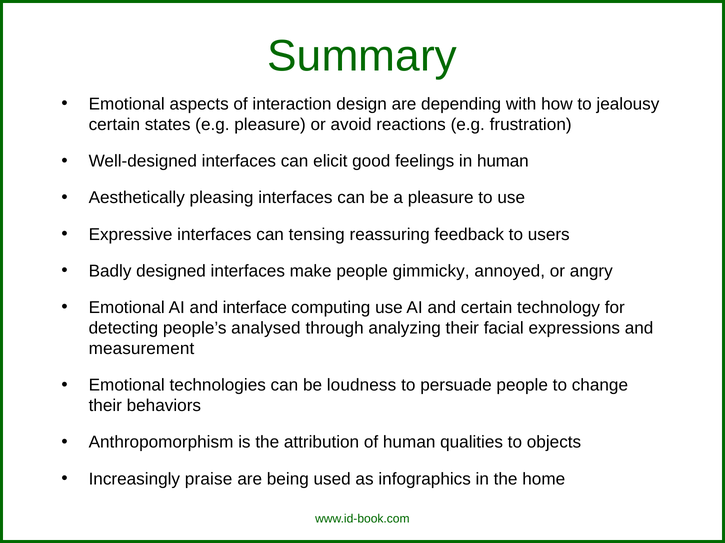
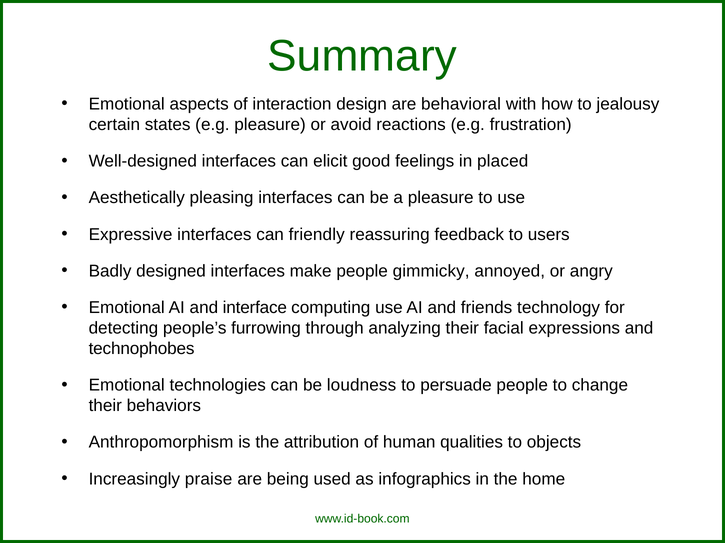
depending: depending -> behavioral
in human: human -> placed
tensing: tensing -> friendly
and certain: certain -> friends
analysed: analysed -> furrowing
measurement: measurement -> technophobes
